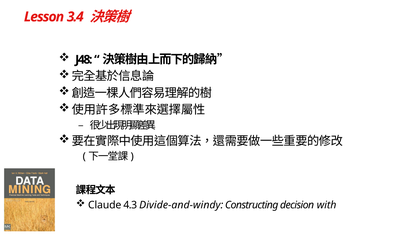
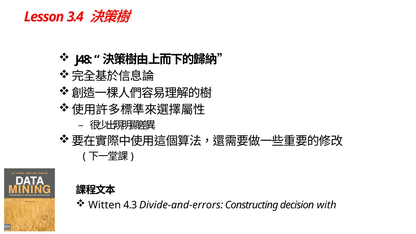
Claude: Claude -> Witten
Divide‐and‐windy: Divide‐and‐windy -> Divide‐and‐errors
